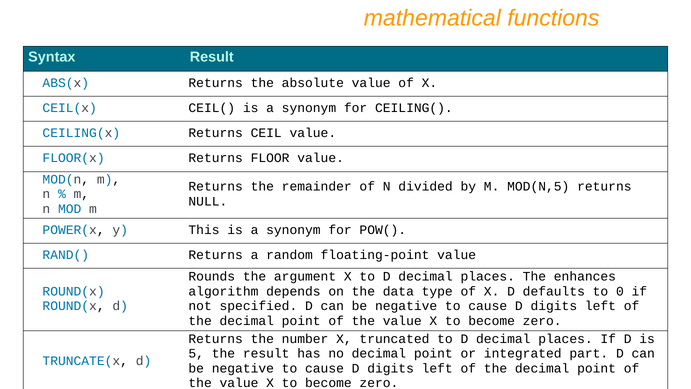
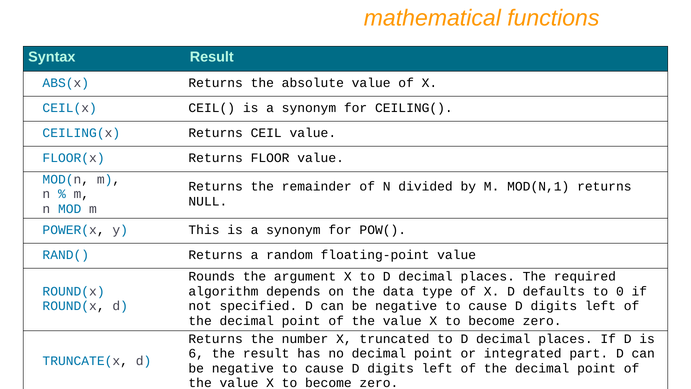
MOD(N,5: MOD(N,5 -> MOD(N,1
enhances: enhances -> required
5: 5 -> 6
